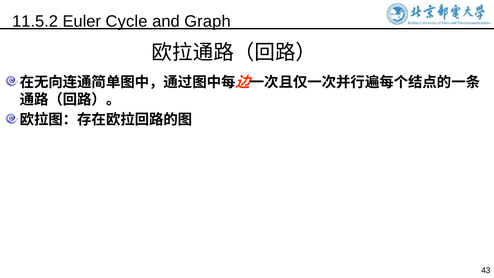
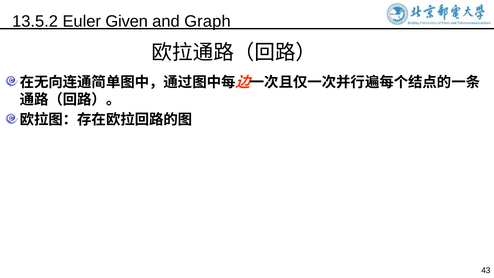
11.5.2: 11.5.2 -> 13.5.2
Cycle: Cycle -> Given
